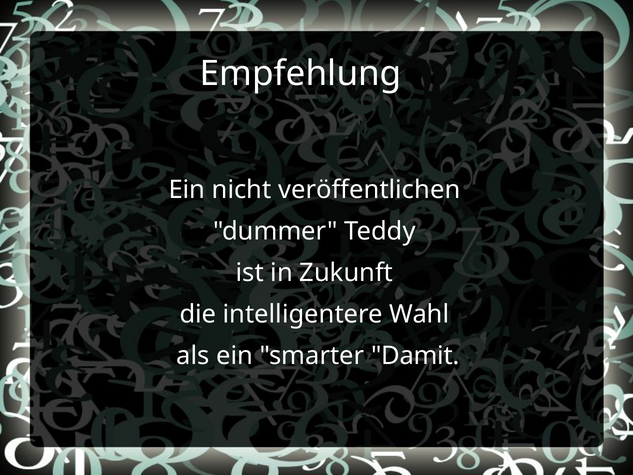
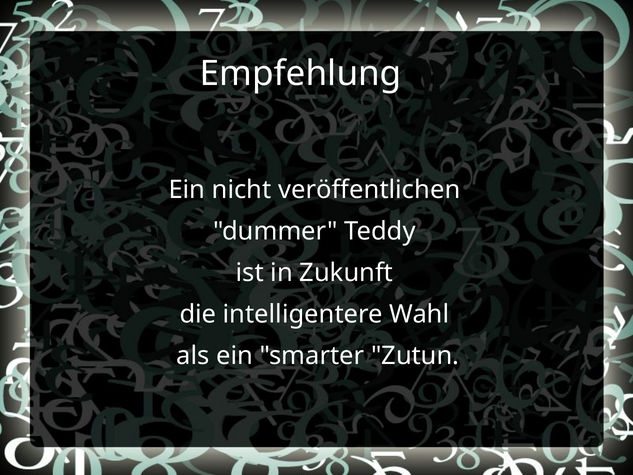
Damit: Damit -> Zutun
